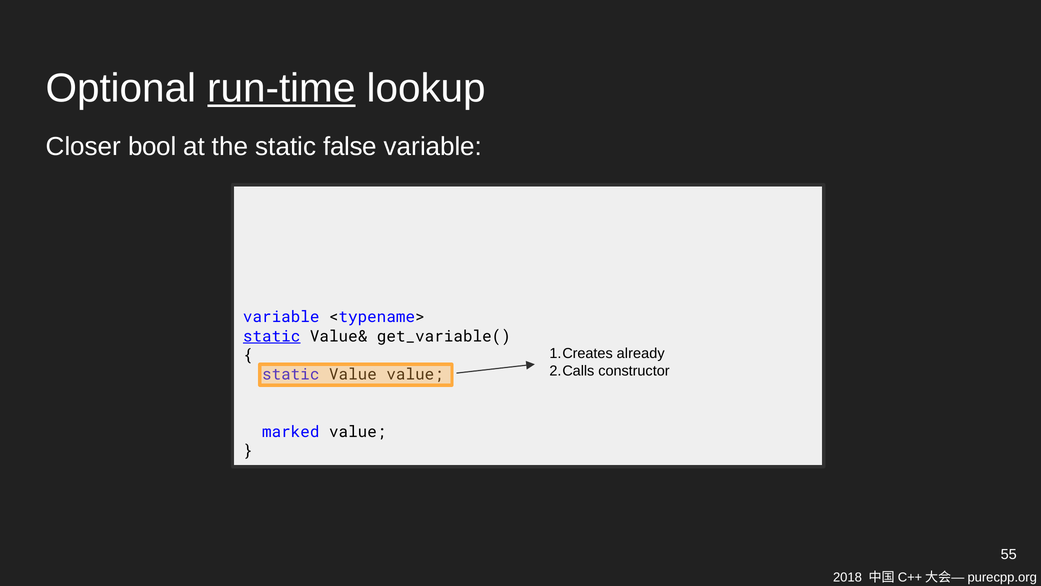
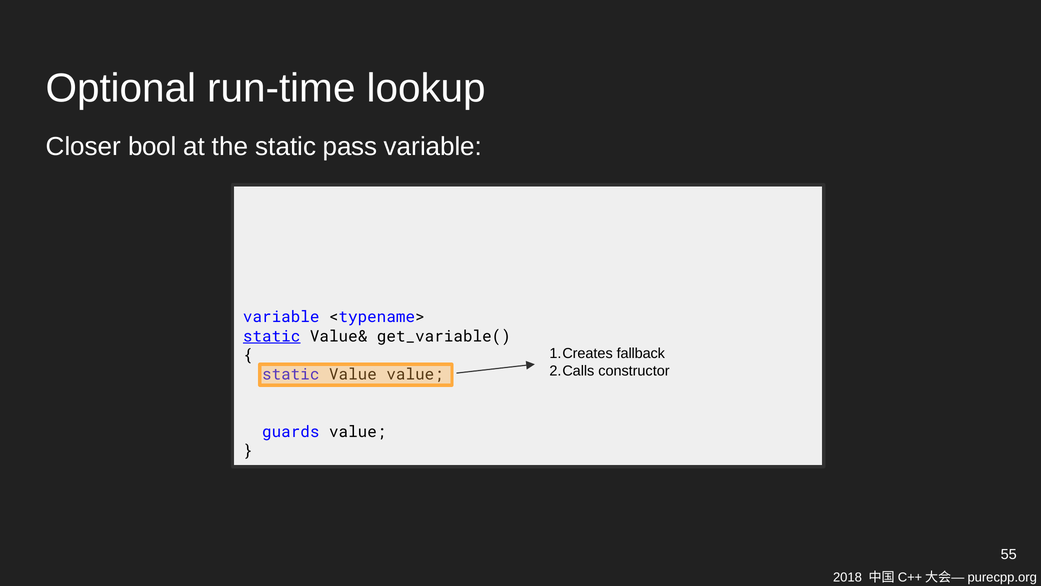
run-time underline: present -> none
false: false -> pass
already: already -> fallback
marked: marked -> guards
